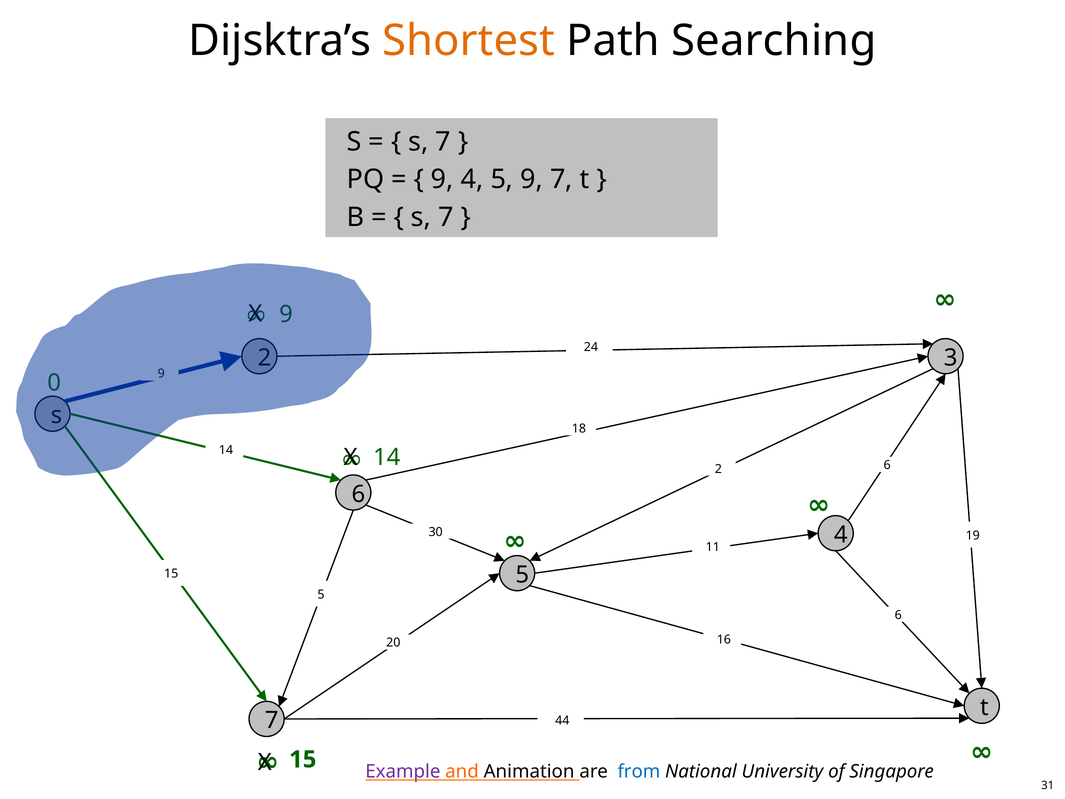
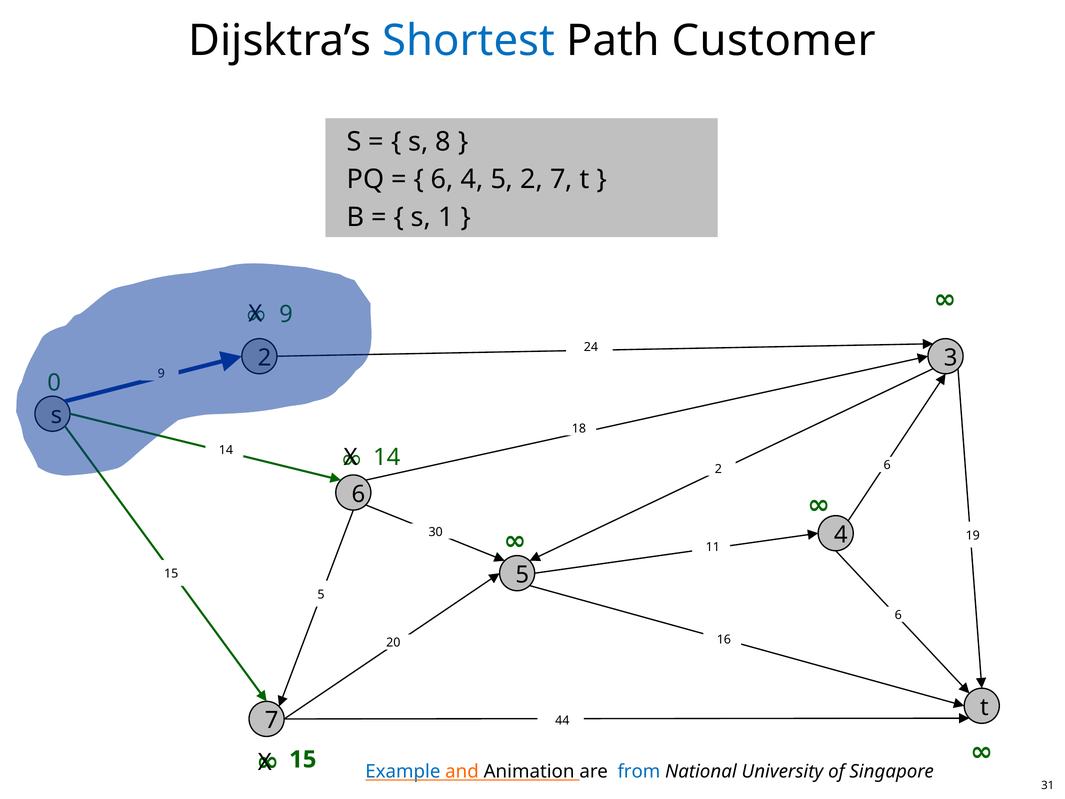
Shortest colour: orange -> blue
Searching: Searching -> Customer
7 at (443, 142): 7 -> 8
9 at (442, 179): 9 -> 6
5 9: 9 -> 2
7 at (446, 217): 7 -> 1
Example colour: purple -> blue
